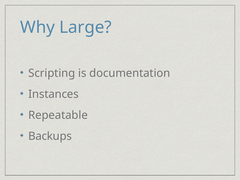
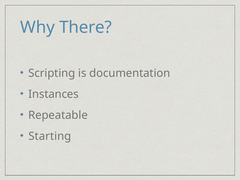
Large: Large -> There
Backups: Backups -> Starting
